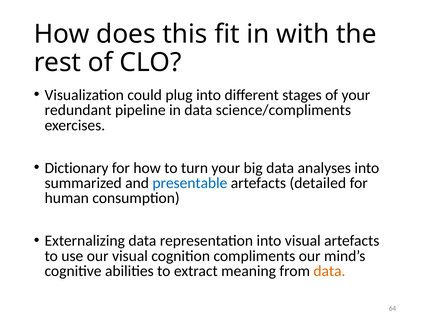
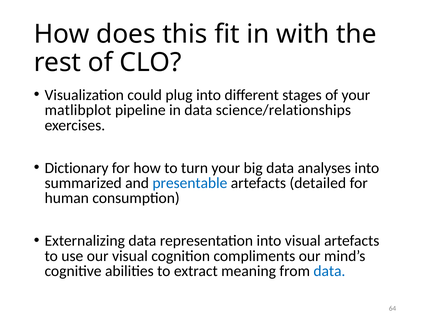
redundant: redundant -> matlibplot
science/compliments: science/compliments -> science/relationships
data at (329, 271) colour: orange -> blue
